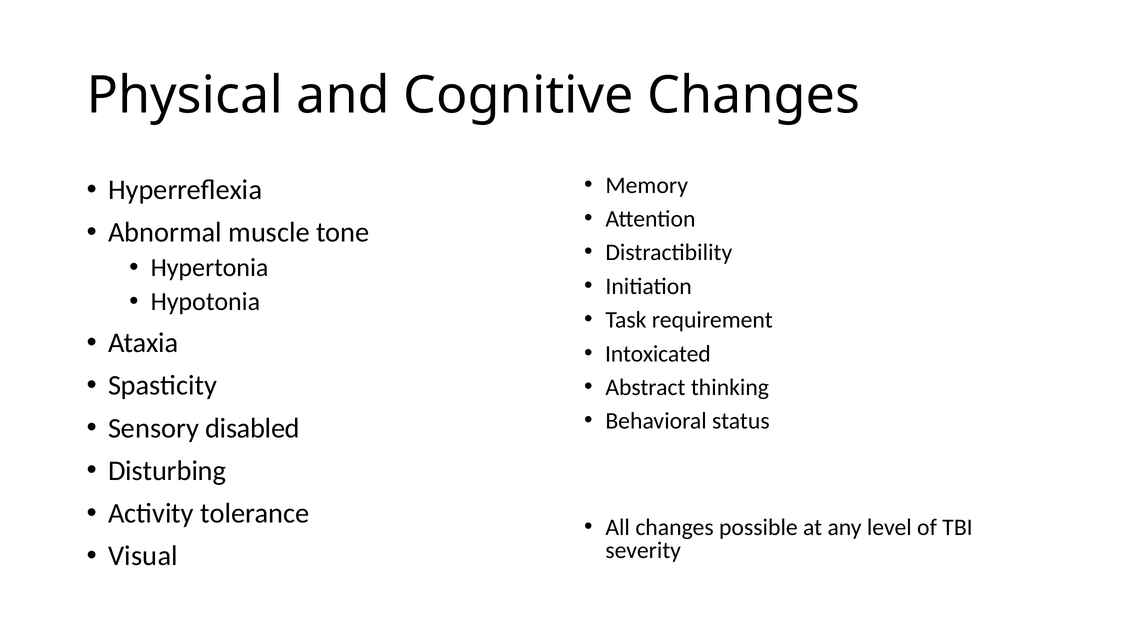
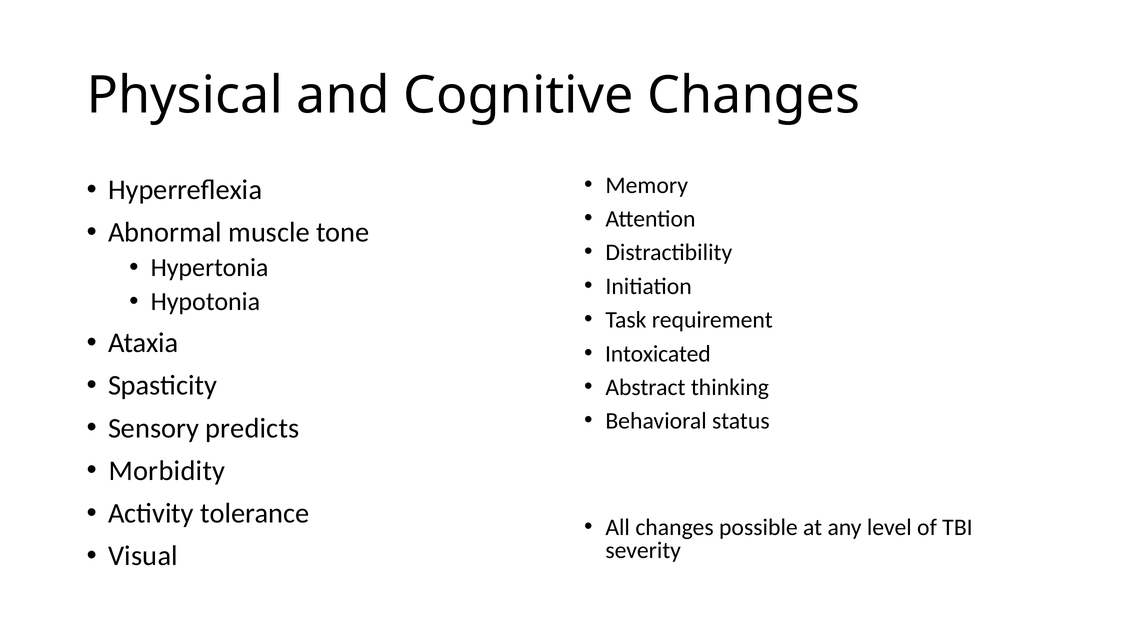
disabled: disabled -> predicts
Disturbing: Disturbing -> Morbidity
